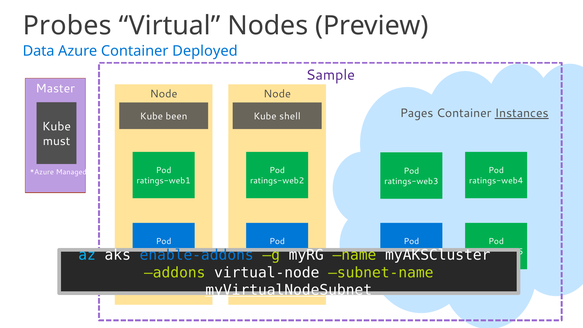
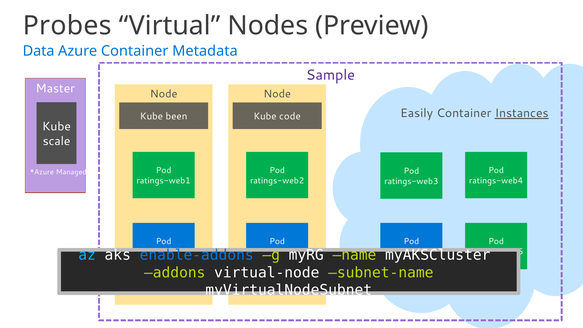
Deployed: Deployed -> Metadata
Pages: Pages -> Easily
shell: shell -> code
must: must -> scale
myVirtualNodeSubnet underline: present -> none
